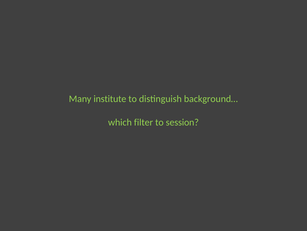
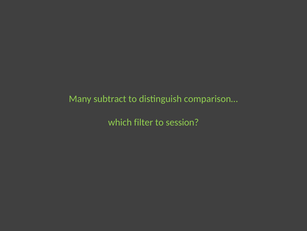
institute: institute -> subtract
background…: background… -> comparison…
